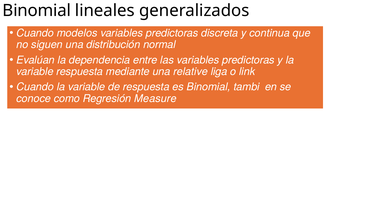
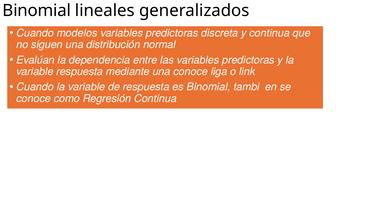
una relative: relative -> conoce
Regresión Measure: Measure -> Continua
